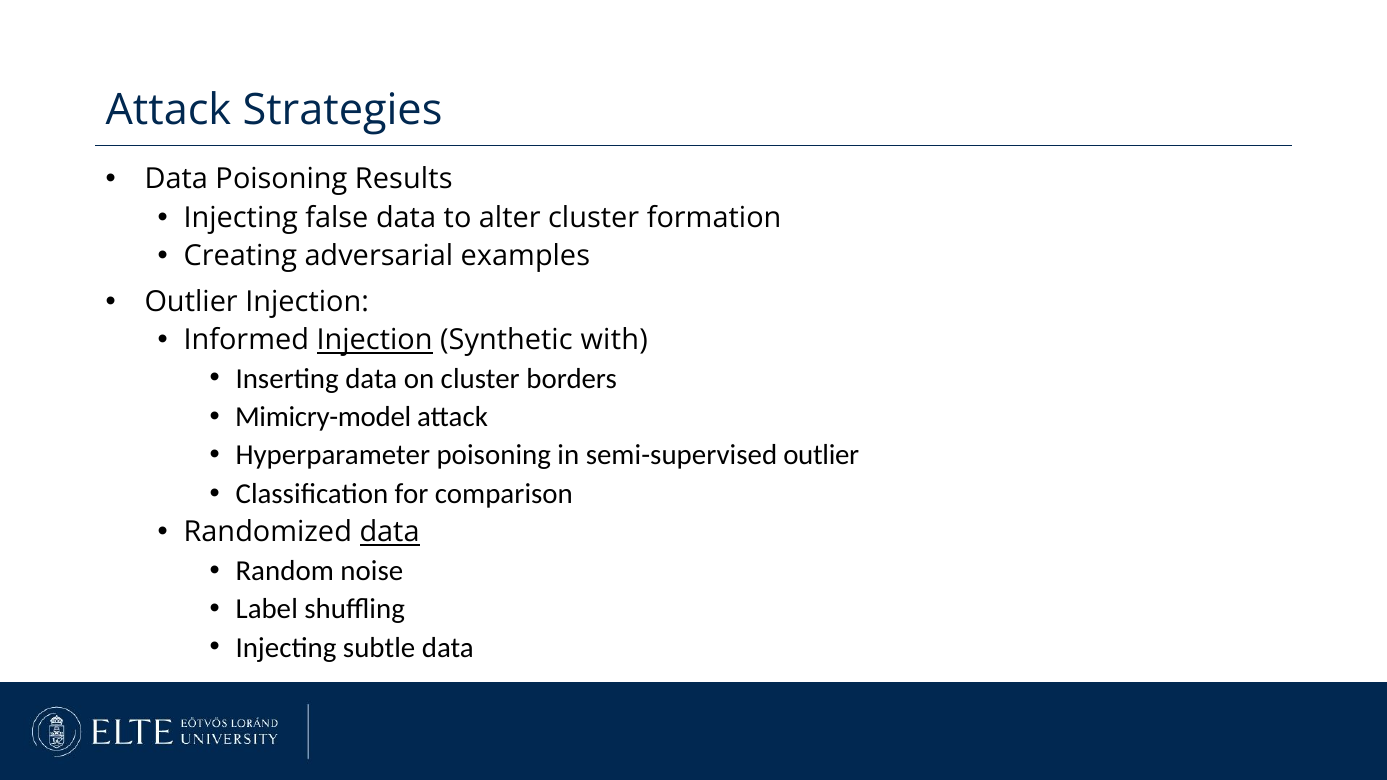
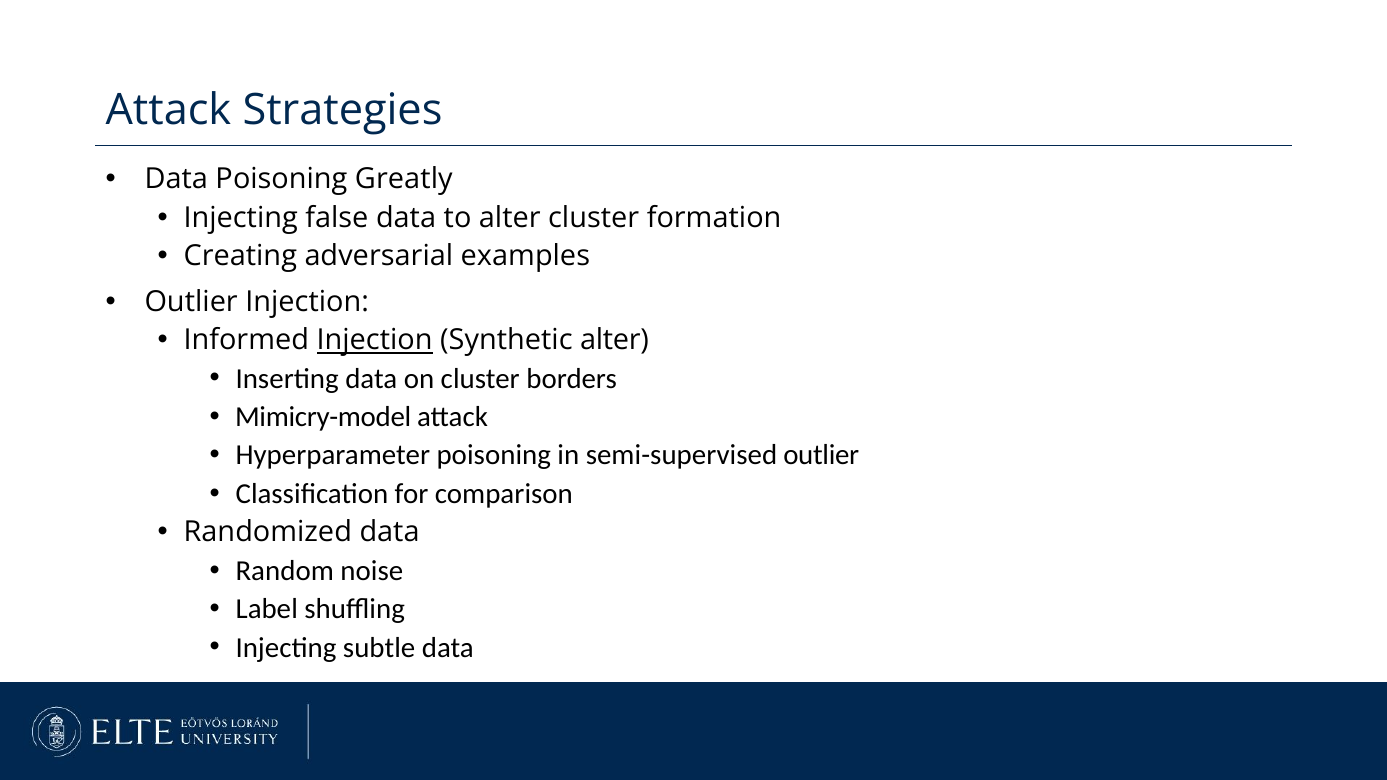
Results: Results -> Greatly
Synthetic with: with -> alter
data at (390, 532) underline: present -> none
